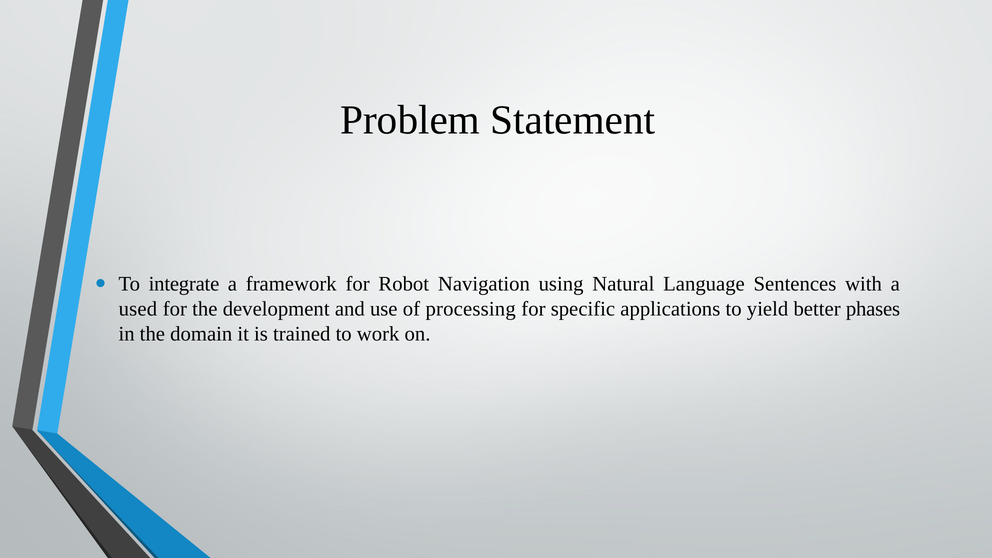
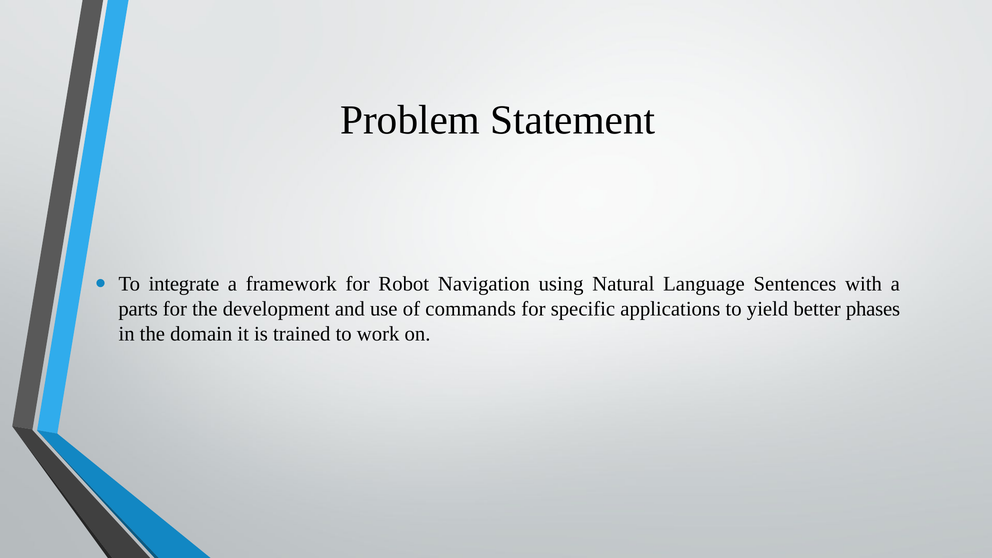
used: used -> parts
processing: processing -> commands
